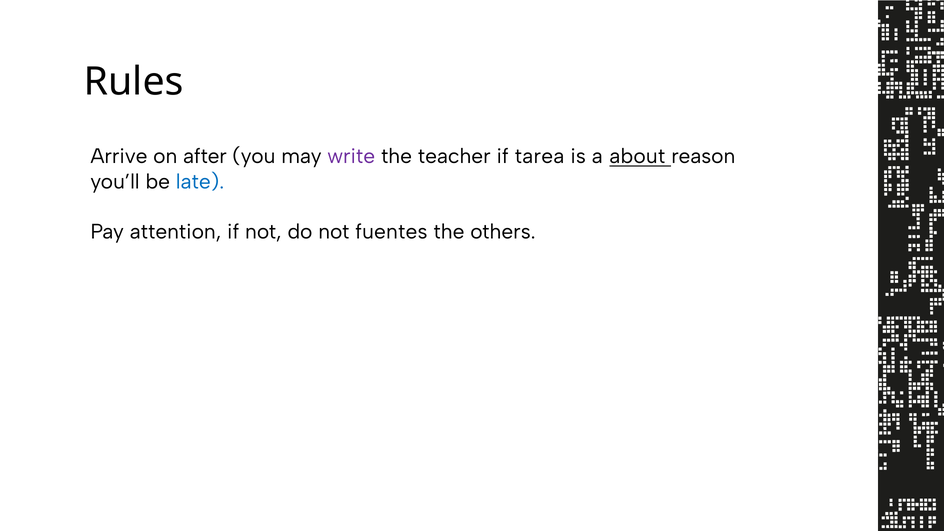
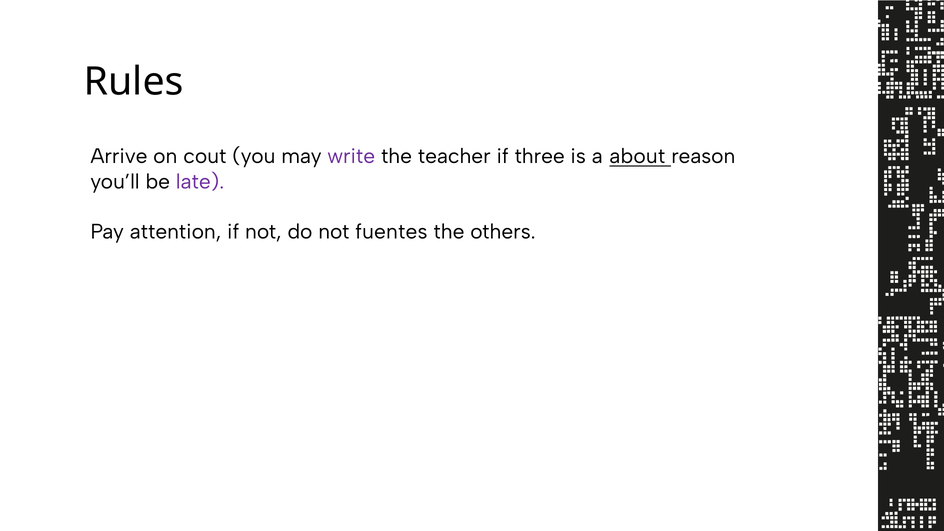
after: after -> cout
tarea: tarea -> three
late colour: blue -> purple
